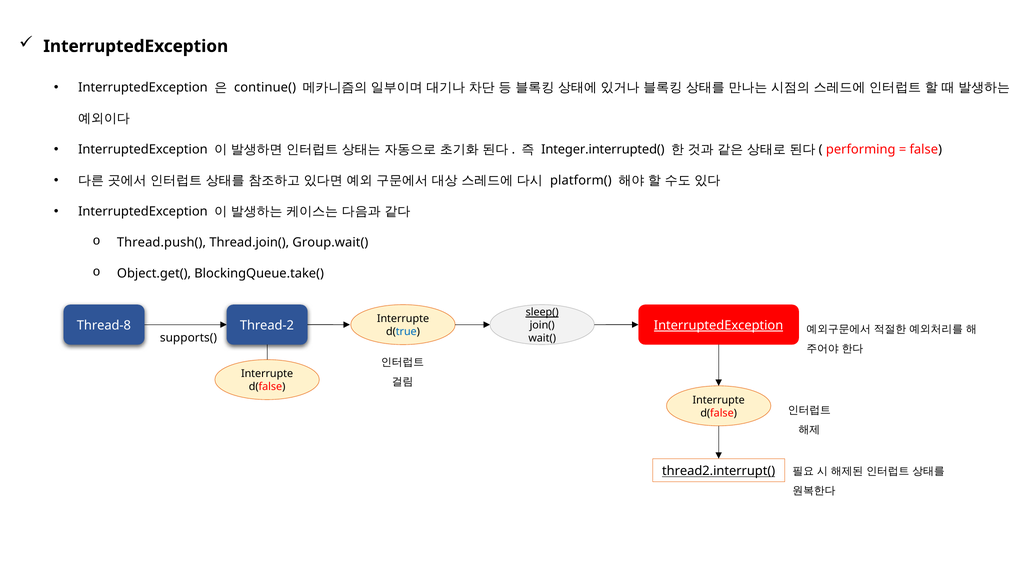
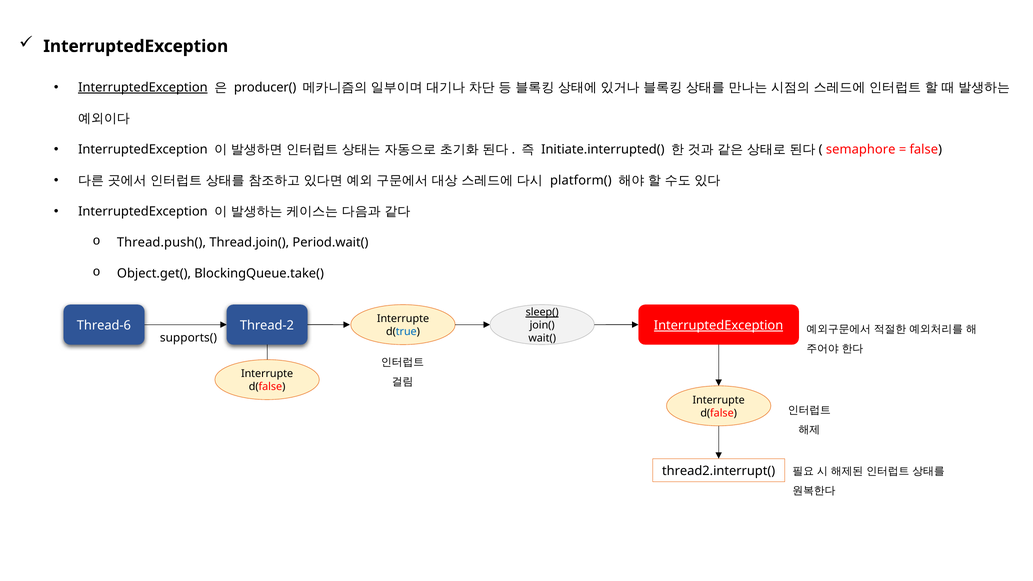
InterruptedException at (143, 88) underline: none -> present
continue(: continue( -> producer(
Integer.interrupted(: Integer.interrupted( -> Initiate.interrupted(
performing: performing -> semaphore
Group.wait(: Group.wait( -> Period.wait(
Thread-8: Thread-8 -> Thread-6
thread2.interrupt( underline: present -> none
